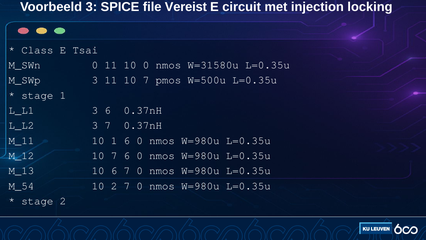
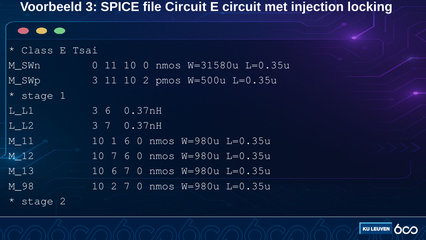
file Vereist: Vereist -> Circuit
11 10 7: 7 -> 2
M_54: M_54 -> M_98
